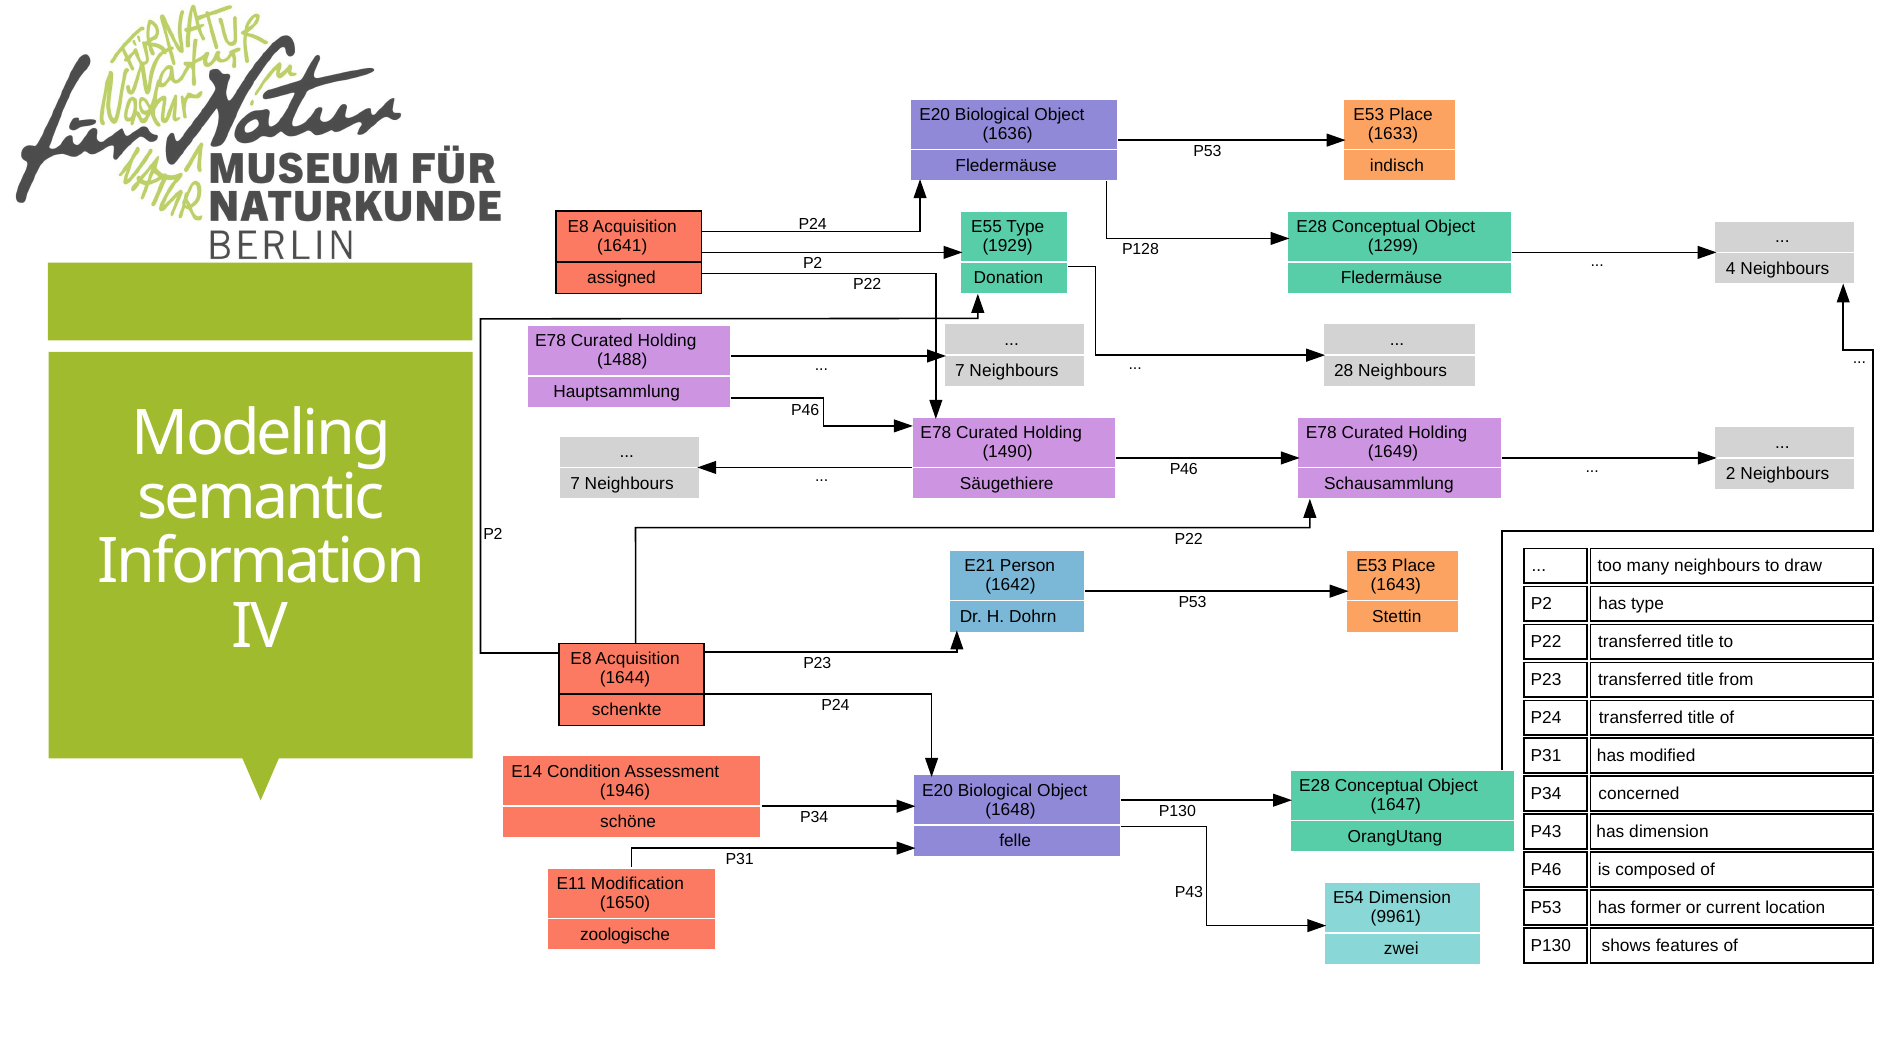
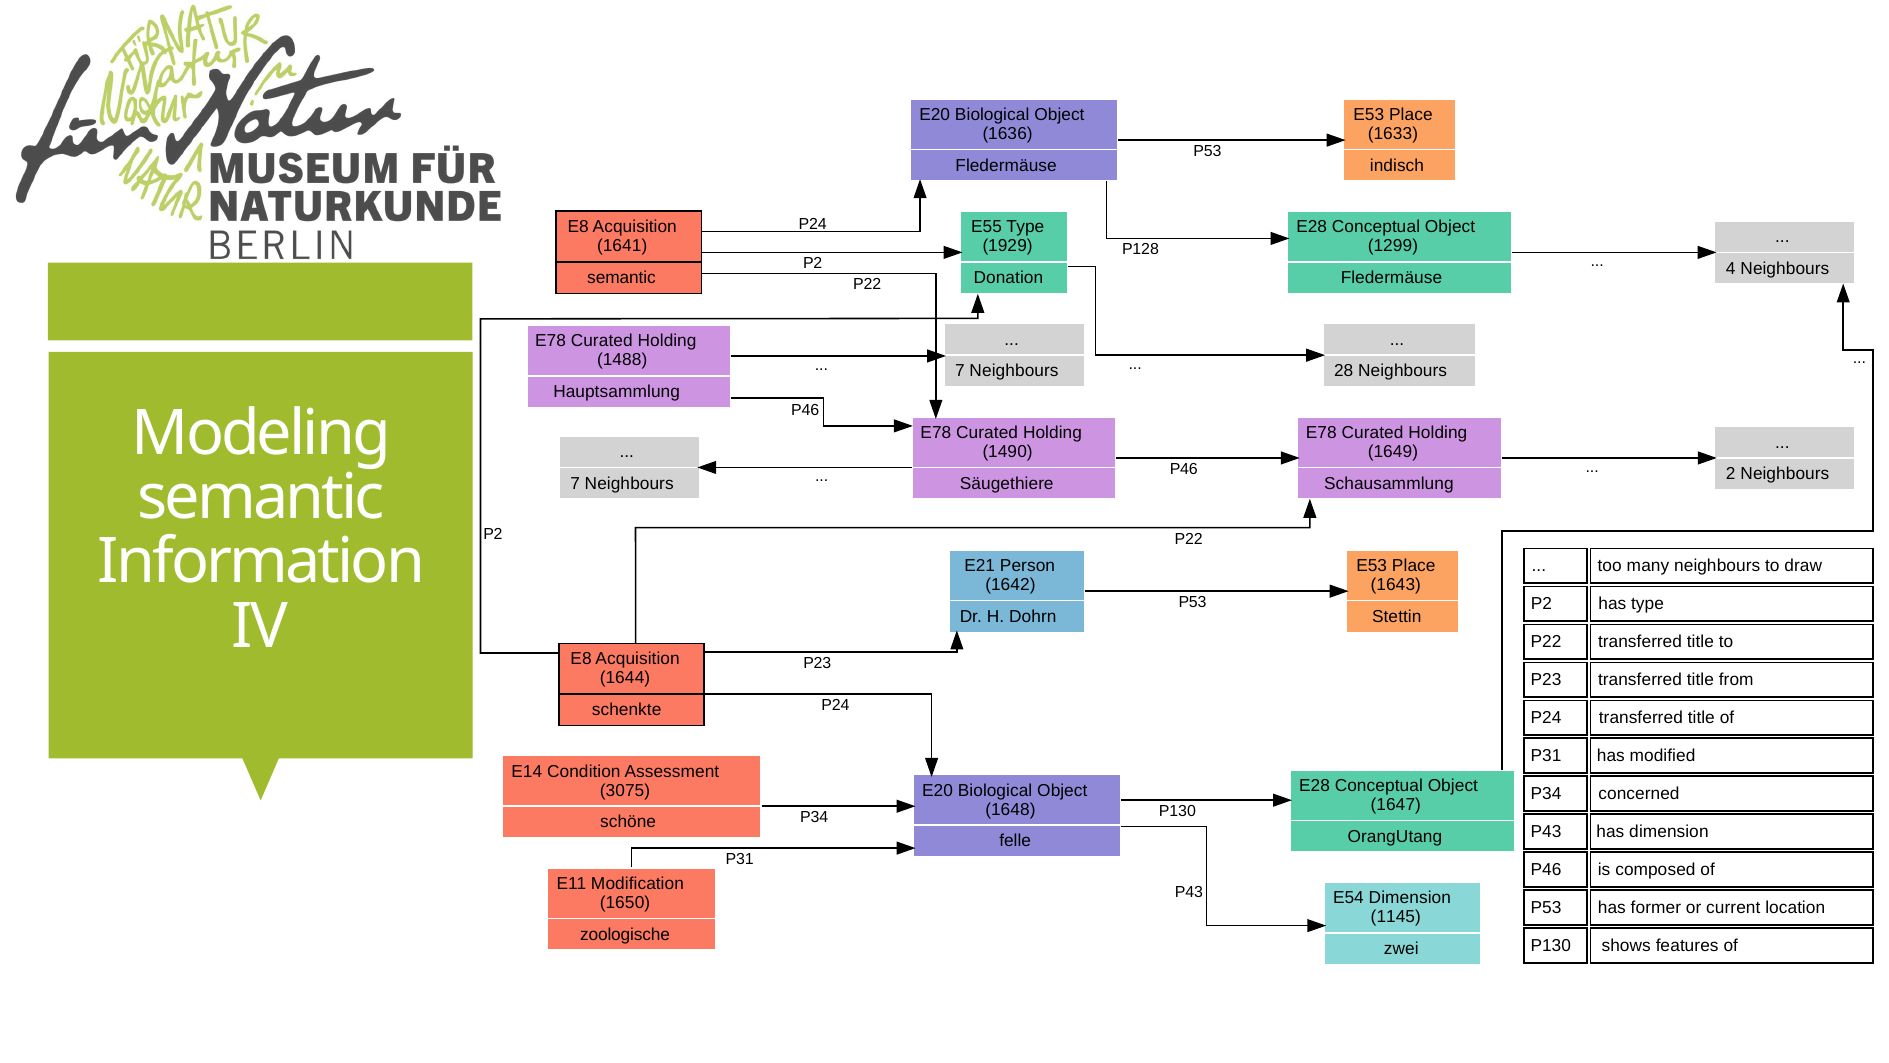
assigned at (622, 278): assigned -> semantic
1946: 1946 -> 3075
9961: 9961 -> 1145
